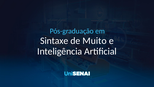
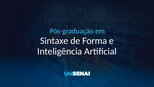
Muito: Muito -> Forma
